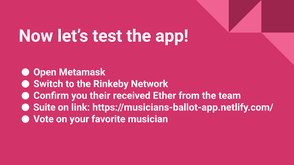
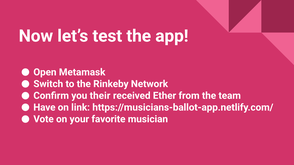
Suite: Suite -> Have
